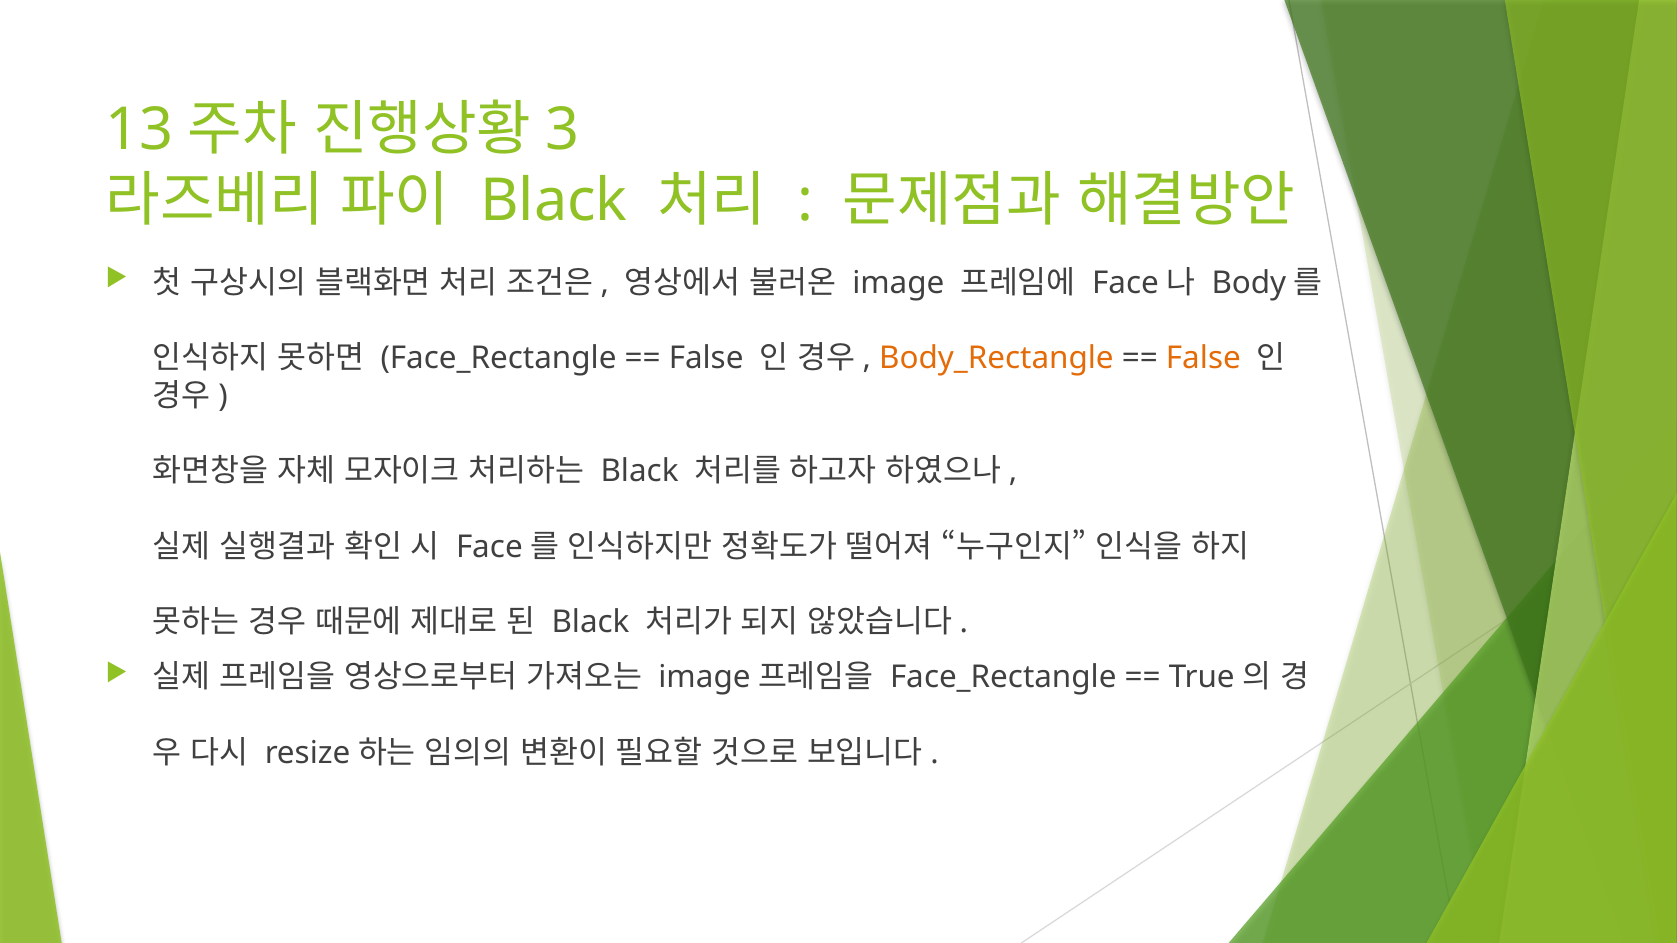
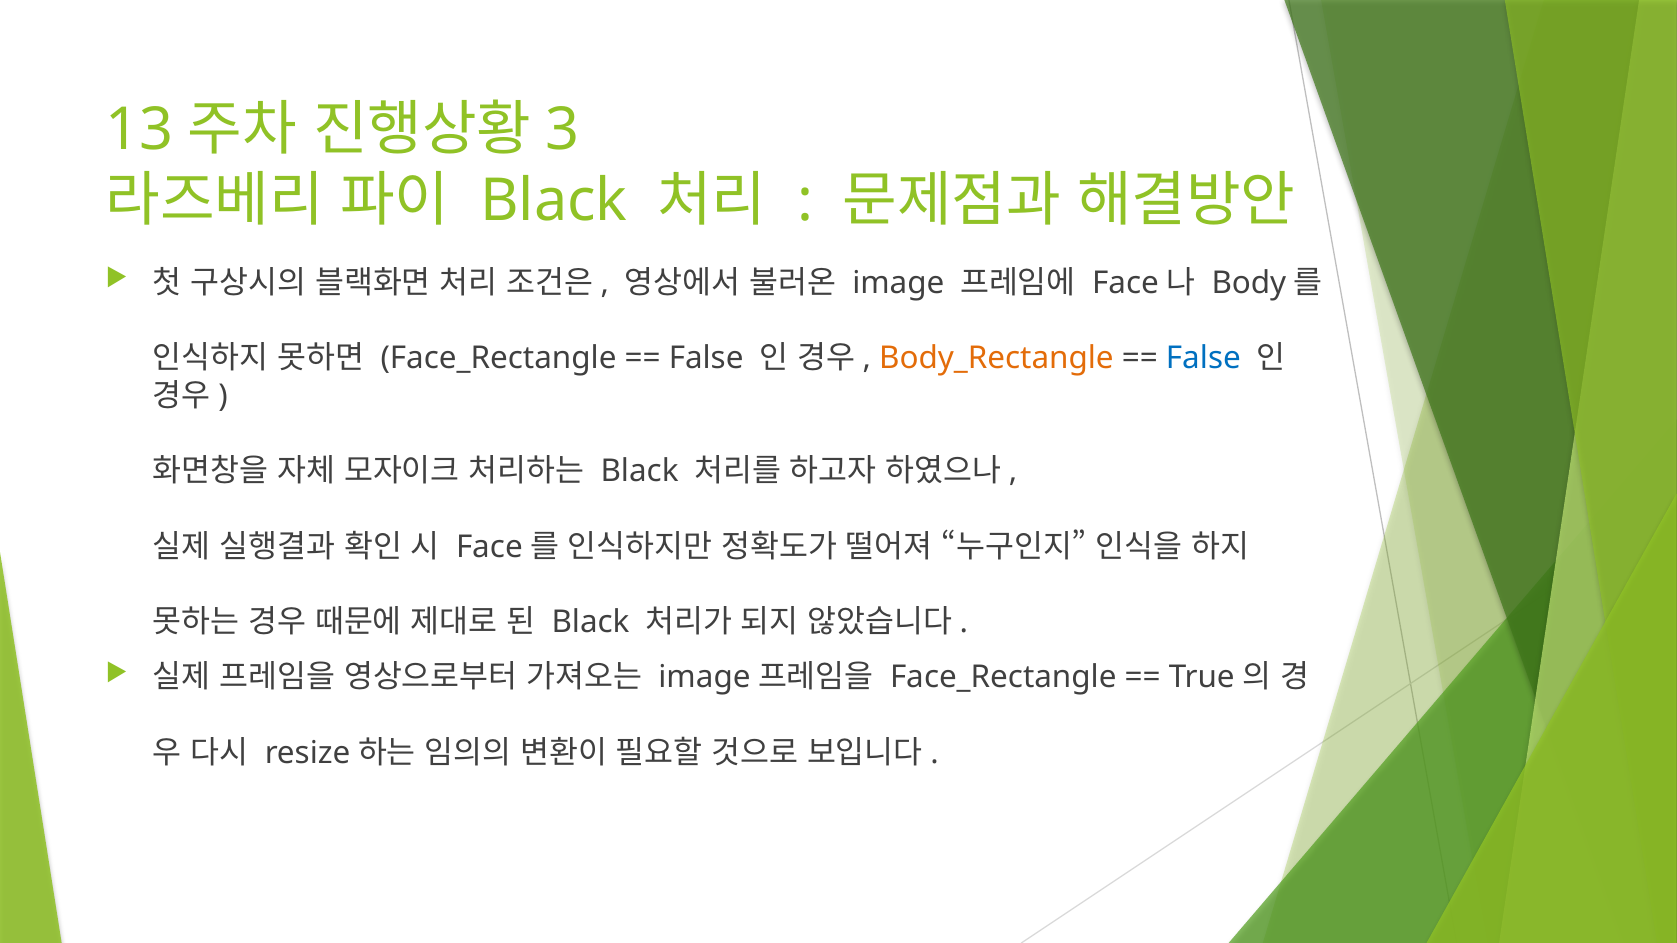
False at (1203, 358) colour: orange -> blue
